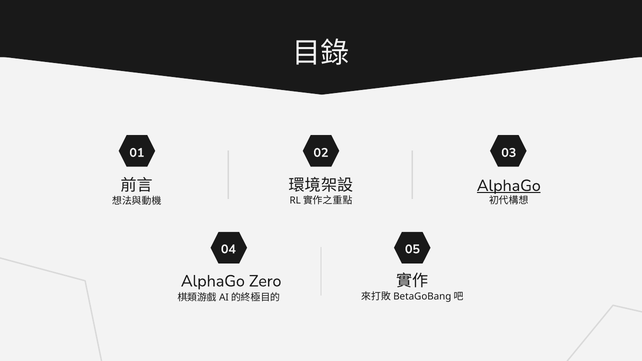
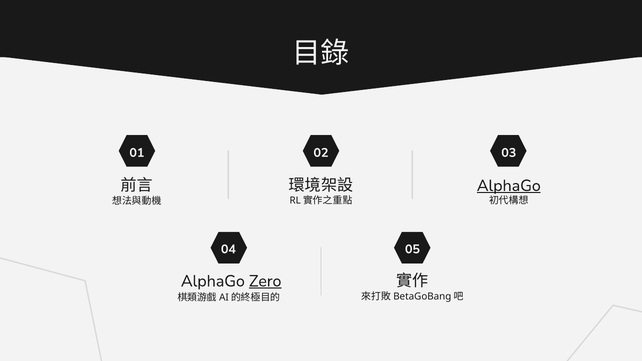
Zero underline: none -> present
